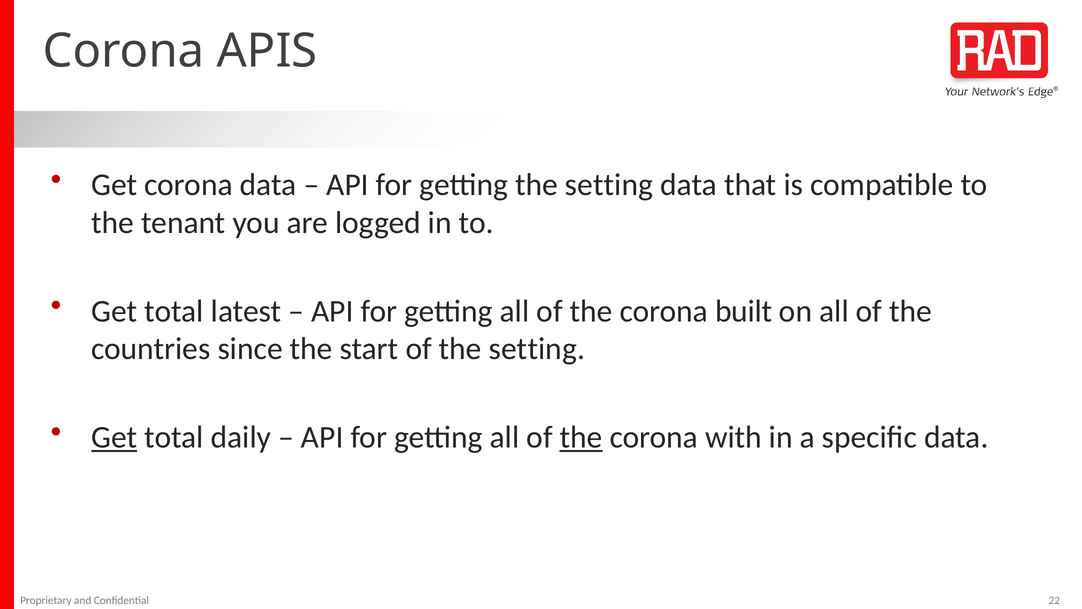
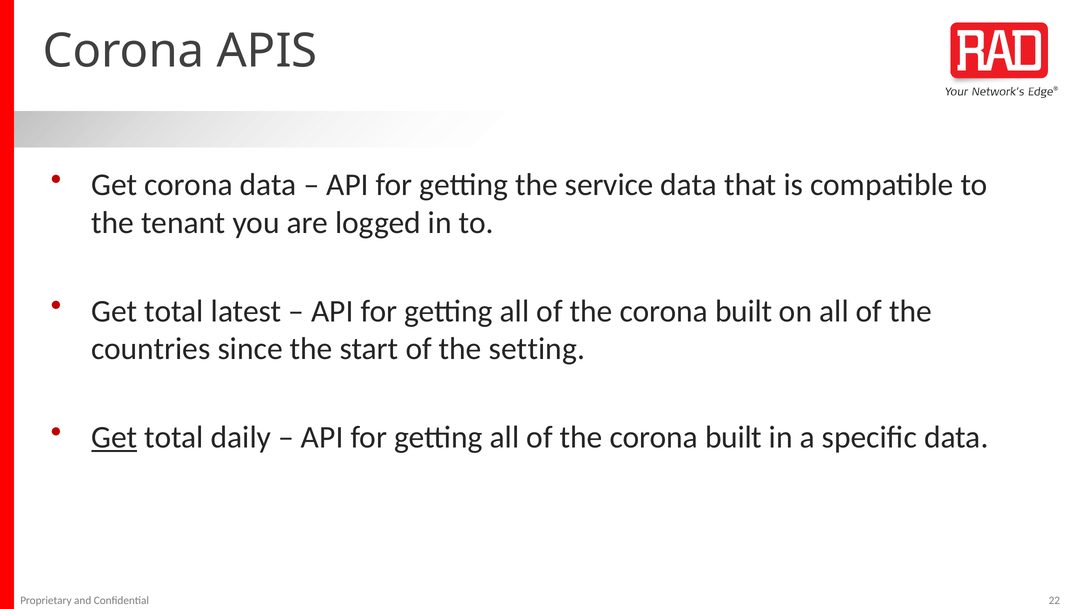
getting the setting: setting -> service
the at (581, 437) underline: present -> none
with at (733, 437): with -> built
